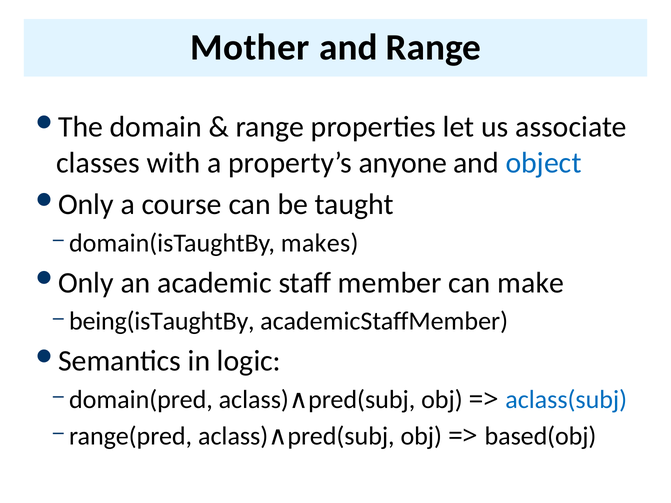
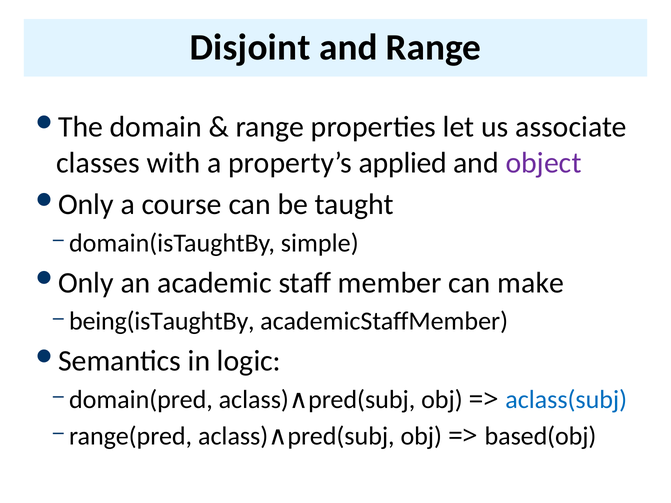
Mother: Mother -> Disjoint
anyone: anyone -> applied
object colour: blue -> purple
makes: makes -> simple
